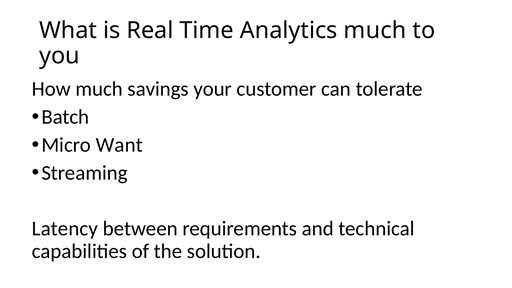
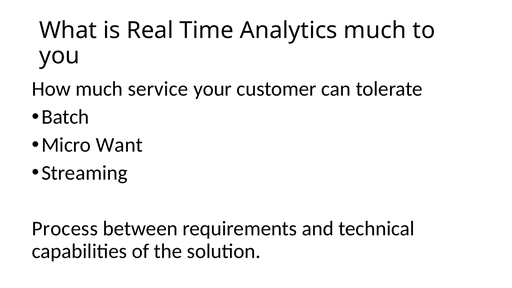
savings: savings -> service
Latency: Latency -> Process
